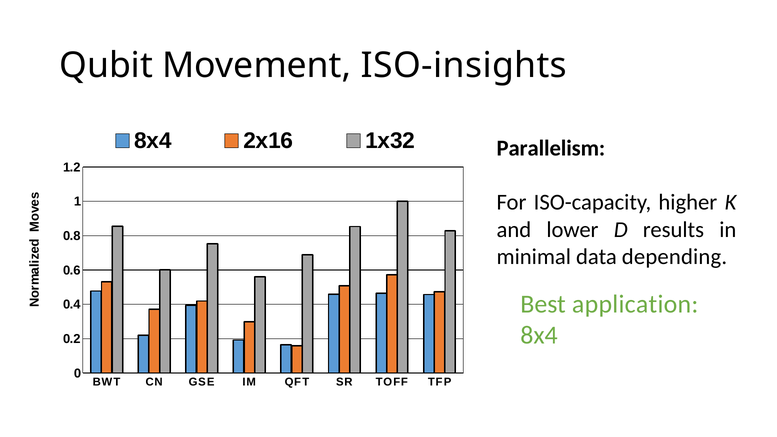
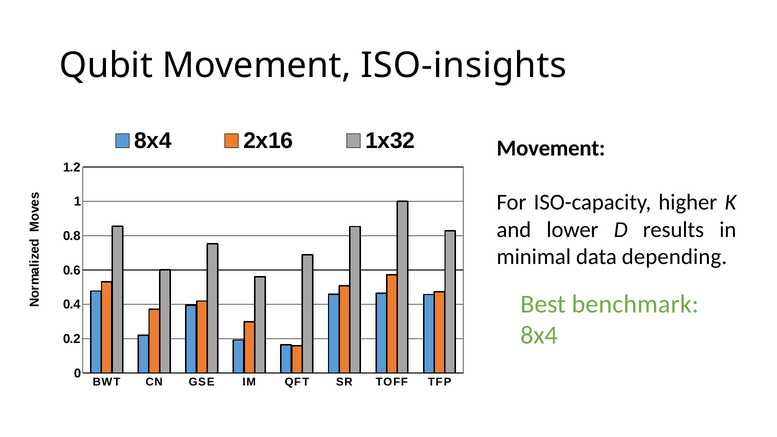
Parallelism at (551, 148): Parallelism -> Movement
application: application -> benchmark
